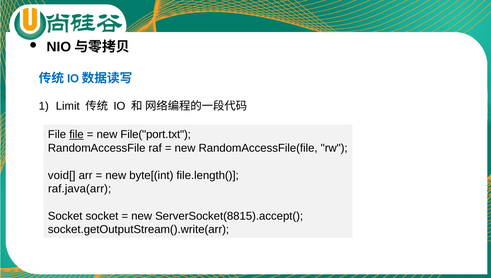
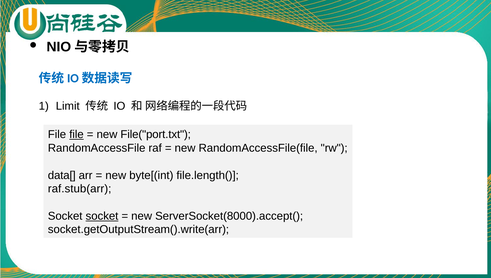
void[: void[ -> data[
raf.java(arr: raf.java(arr -> raf.stub(arr
socket at (102, 216) underline: none -> present
ServerSocket(8815).accept(: ServerSocket(8815).accept( -> ServerSocket(8000).accept(
